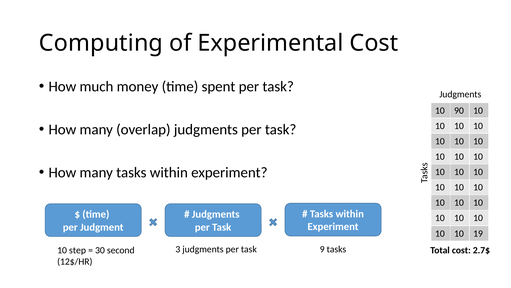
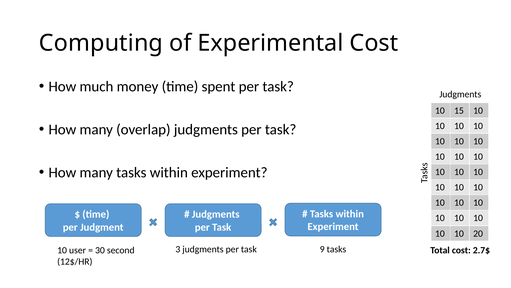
90: 90 -> 15
19: 19 -> 20
step: step -> user
